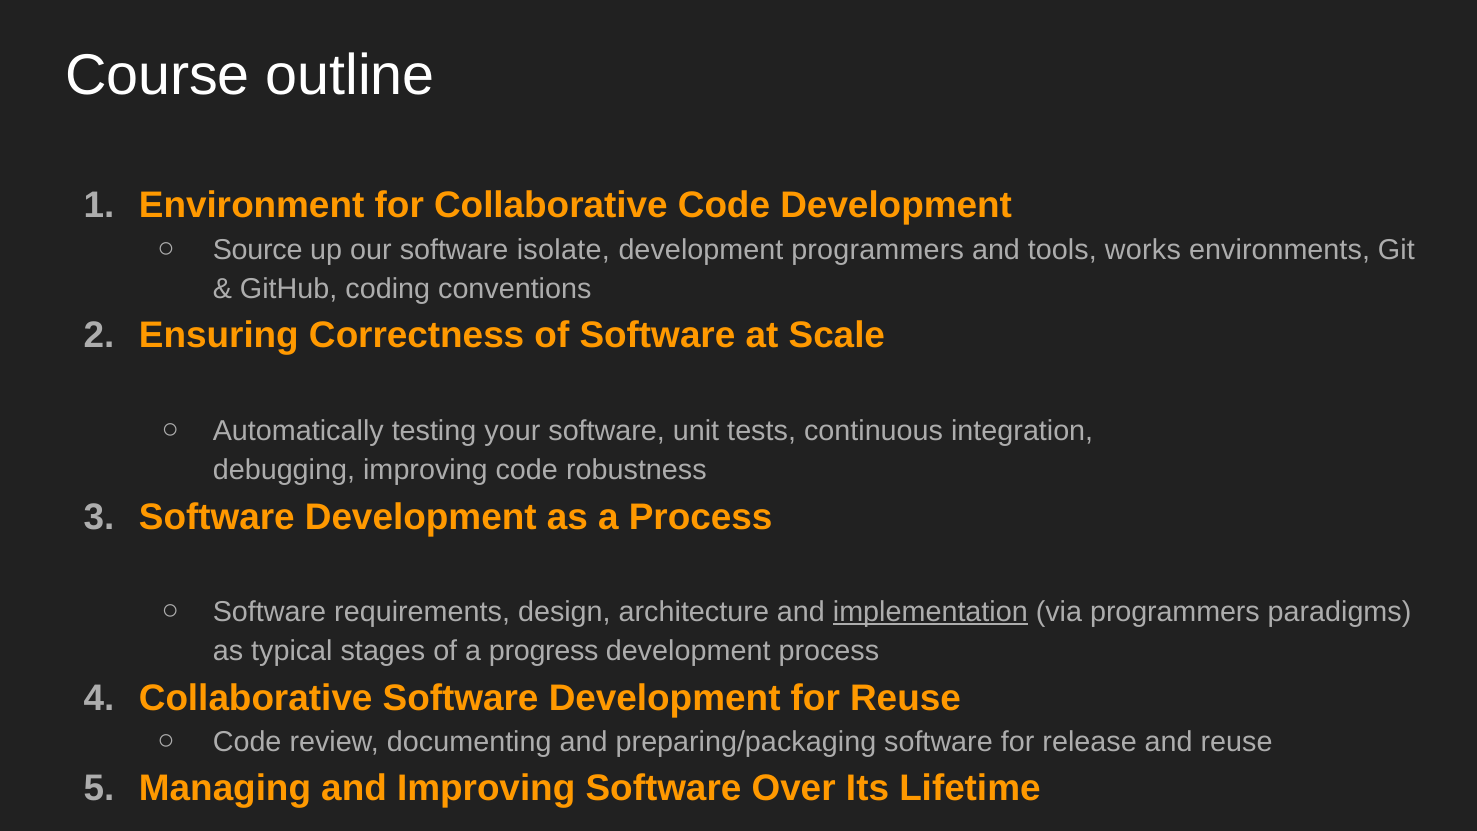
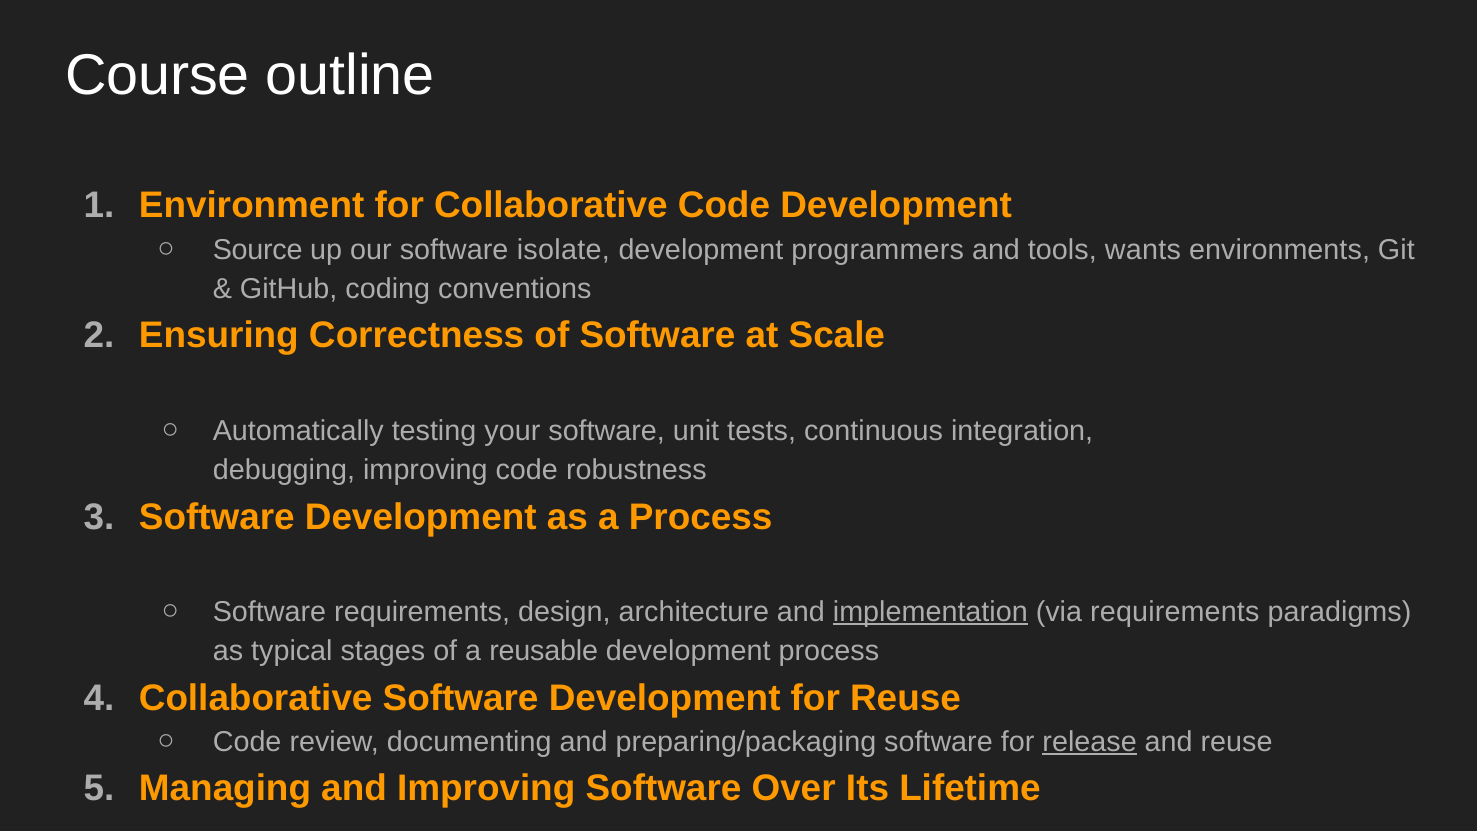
works: works -> wants
via programmers: programmers -> requirements
progress: progress -> reusable
release underline: none -> present
